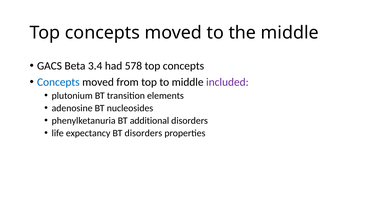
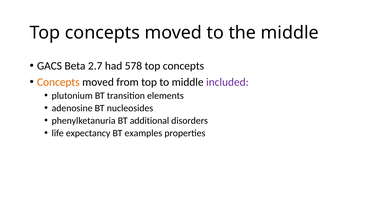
3.4: 3.4 -> 2.7
Concepts at (58, 82) colour: blue -> orange
BT disorders: disorders -> examples
